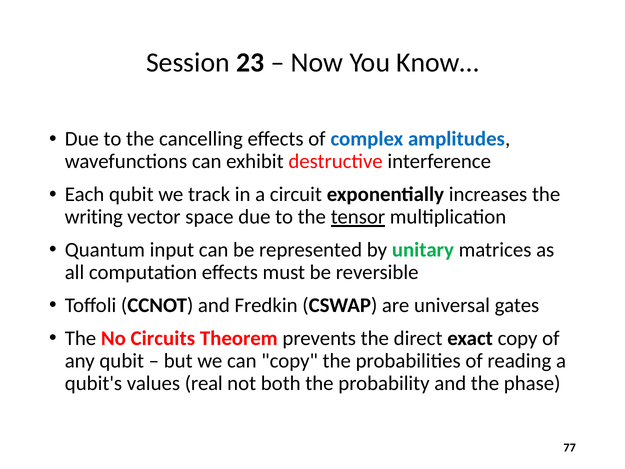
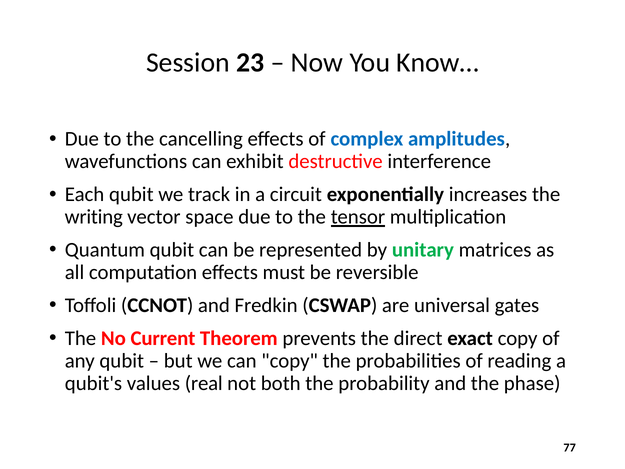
Quantum input: input -> qubit
Circuits: Circuits -> Current
